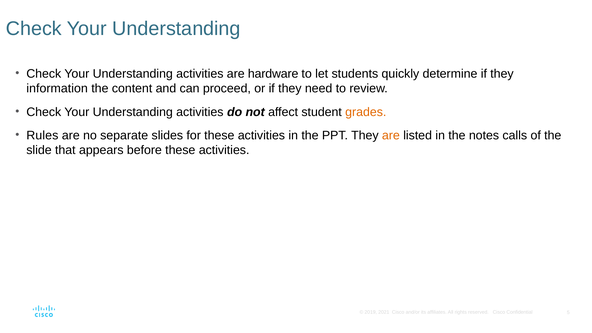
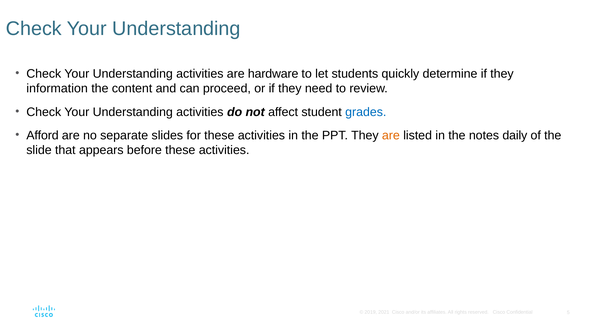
grades colour: orange -> blue
Rules: Rules -> Afford
calls: calls -> daily
